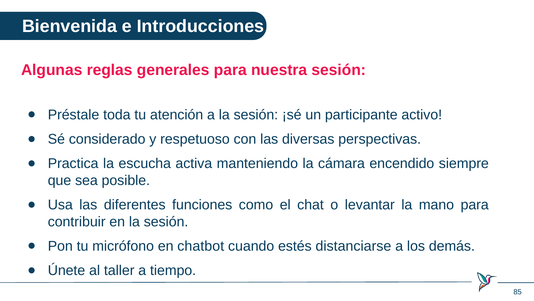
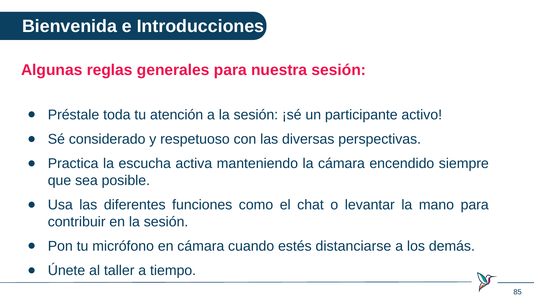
en chatbot: chatbot -> cámara
